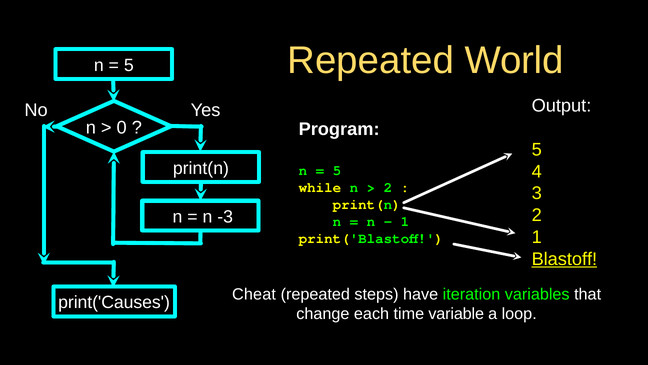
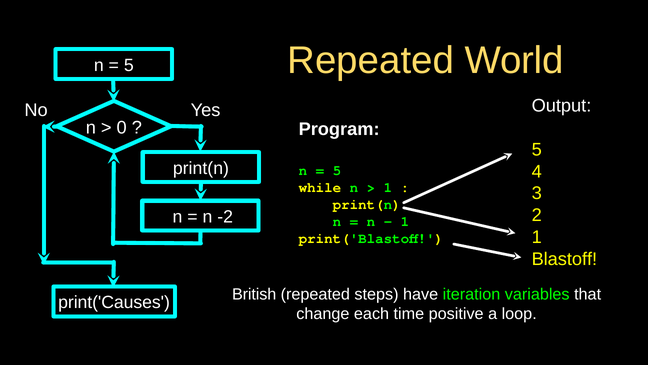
2 at (388, 187): 2 -> 1
-3: -3 -> -2
Blastoff underline: present -> none
Cheat: Cheat -> British
variable: variable -> positive
